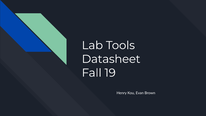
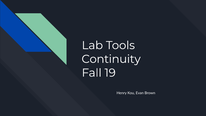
Datasheet: Datasheet -> Continuity
